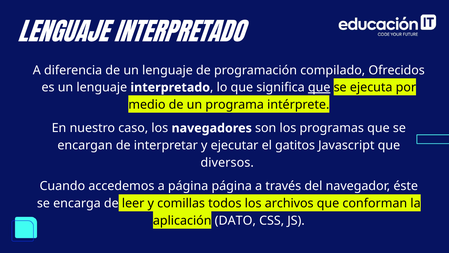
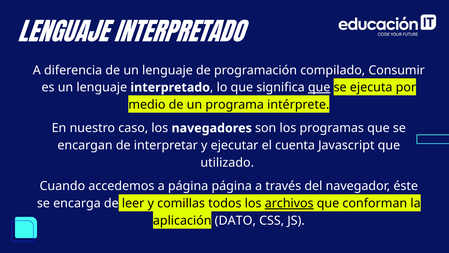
Ofrecidos: Ofrecidos -> Consumir
gatitos: gatitos -> cuenta
diversos: diversos -> utilizado
archivos underline: none -> present
